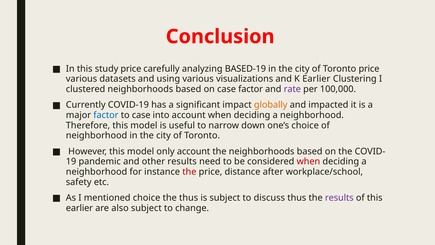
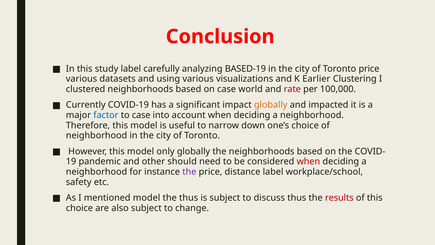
study price: price -> label
case factor: factor -> world
rate colour: purple -> red
only account: account -> globally
other results: results -> should
the at (189, 172) colour: red -> purple
distance after: after -> label
mentioned choice: choice -> model
results at (339, 198) colour: purple -> red
earlier at (79, 208): earlier -> choice
